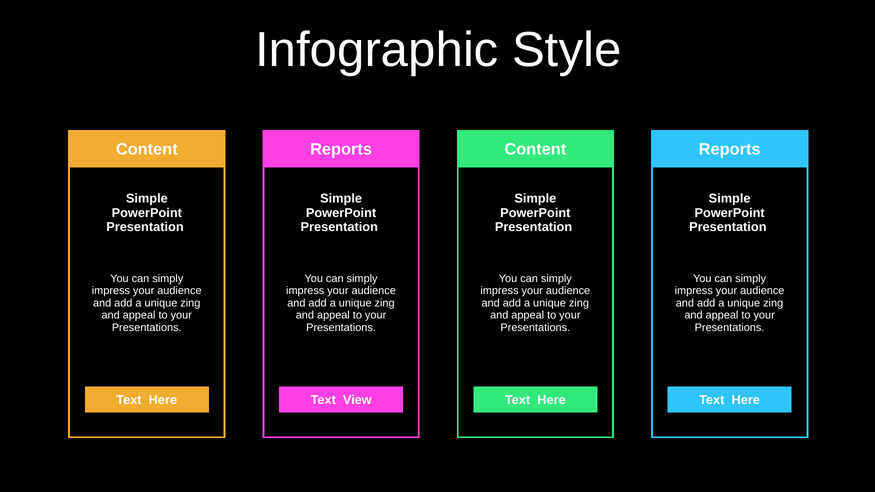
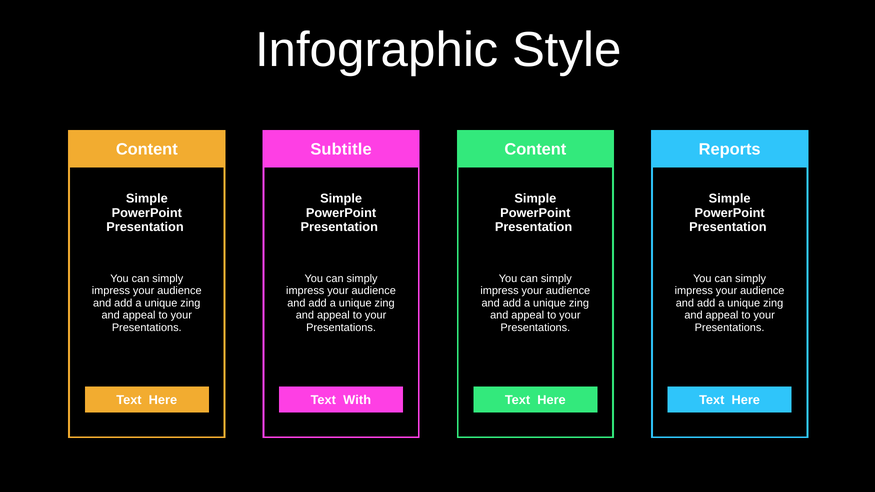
Reports at (341, 149): Reports -> Subtitle
View: View -> With
